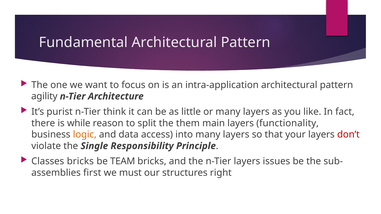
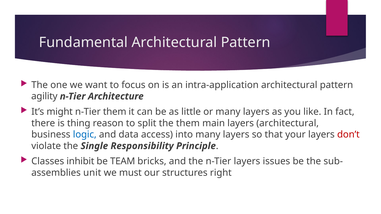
purist: purist -> might
n-Tier think: think -> them
while: while -> thing
layers functionality: functionality -> architectural
logic colour: orange -> blue
Classes bricks: bricks -> inhibit
first: first -> unit
